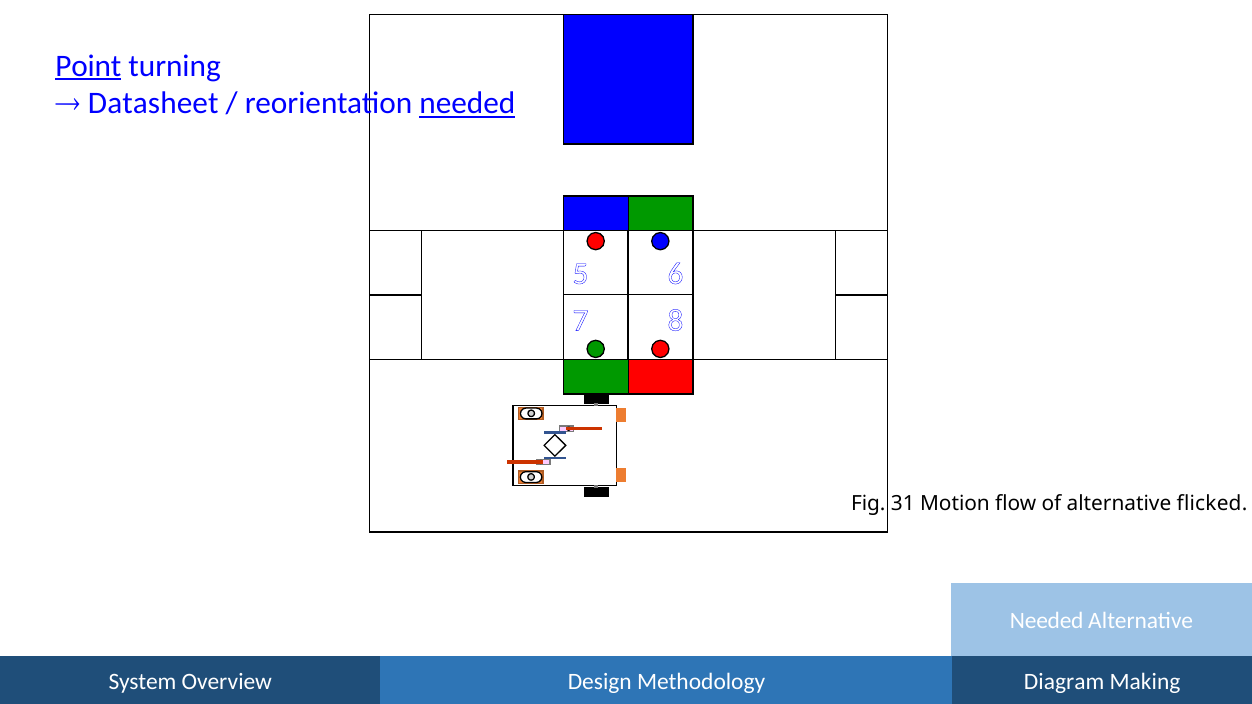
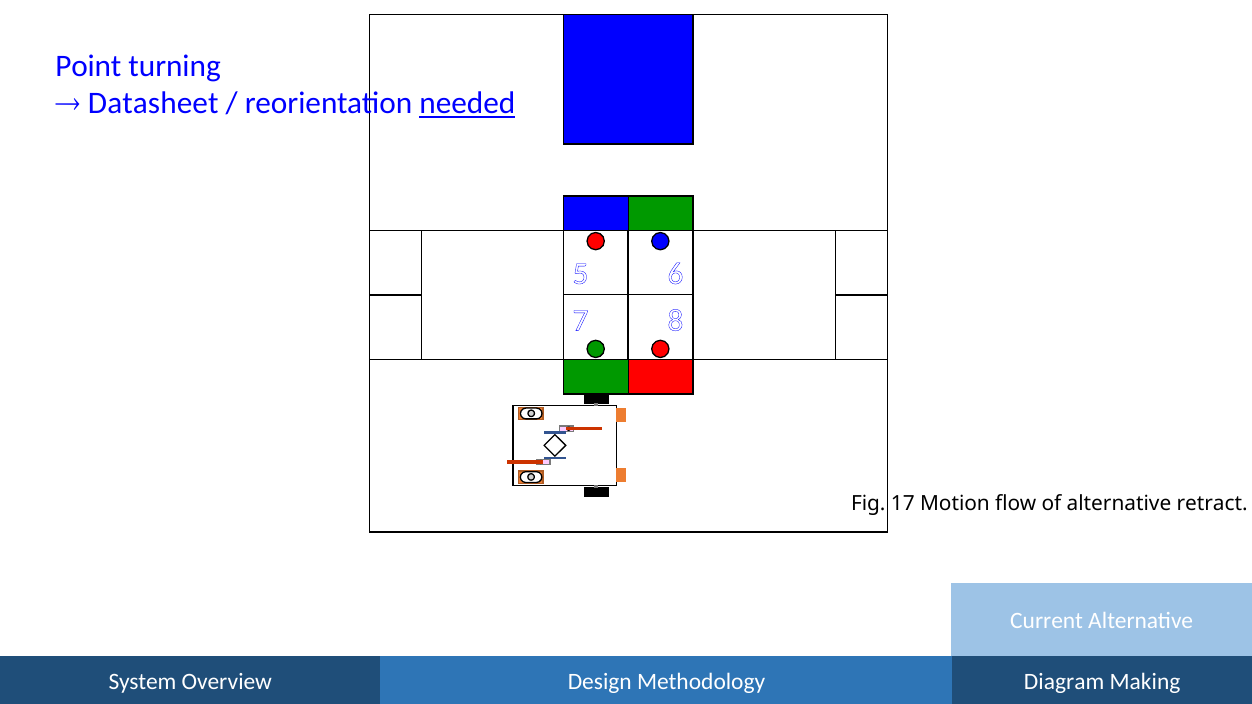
Point underline: present -> none
31: 31 -> 17
flicked: flicked -> retract
Needed at (1047, 621): Needed -> Current
